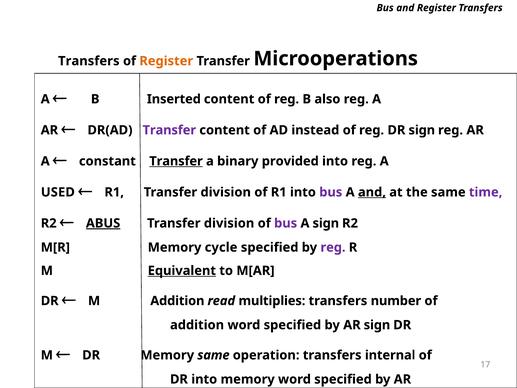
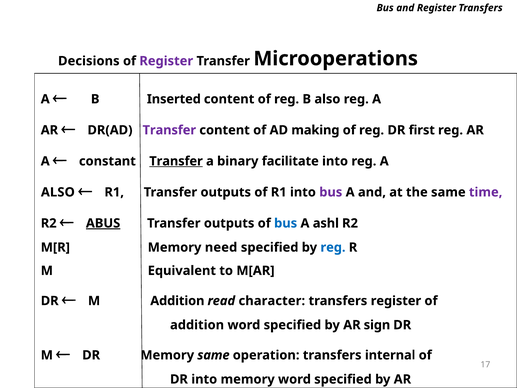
Transfers at (89, 61): Transfers -> Decisions
Register at (166, 61) colour: orange -> purple
instead: instead -> making
DR sign: sign -> first
provided: provided -> facilitate
USED at (58, 192): USED -> ALSO
R1 Transfer division: division -> outputs
and at (372, 192) underline: present -> none
division at (229, 223): division -> outputs
bus at (286, 223) colour: purple -> blue
A sign: sign -> ashl
cycle: cycle -> need
reg at (333, 247) colour: purple -> blue
Equivalent underline: present -> none
multiplies: multiplies -> character
transfers number: number -> register
